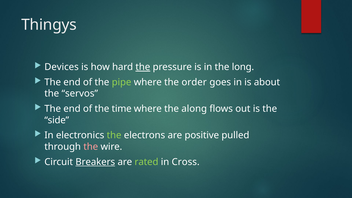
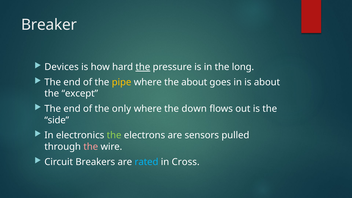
Thingys: Thingys -> Breaker
pipe colour: light green -> yellow
the order: order -> about
servos: servos -> except
time: time -> only
along: along -> down
positive: positive -> sensors
Breakers underline: present -> none
rated colour: light green -> light blue
